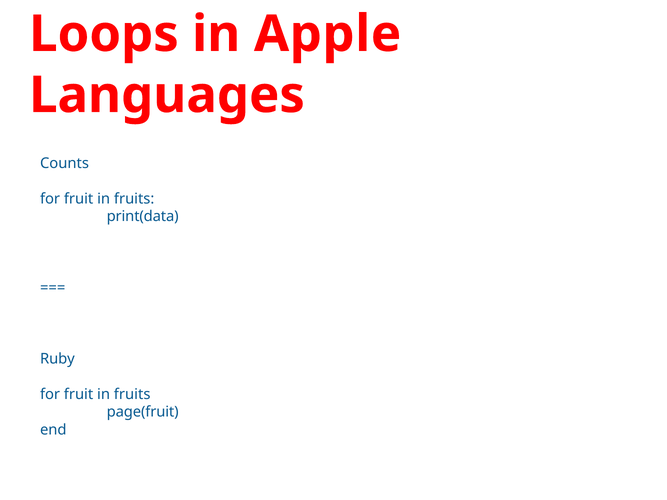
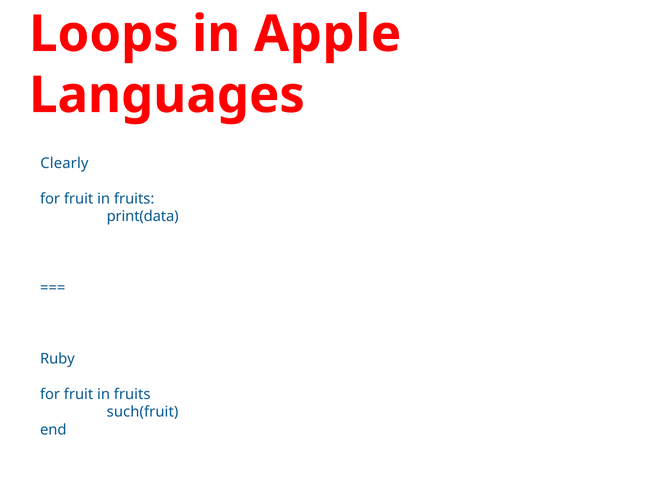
Counts: Counts -> Clearly
page(fruit: page(fruit -> such(fruit
